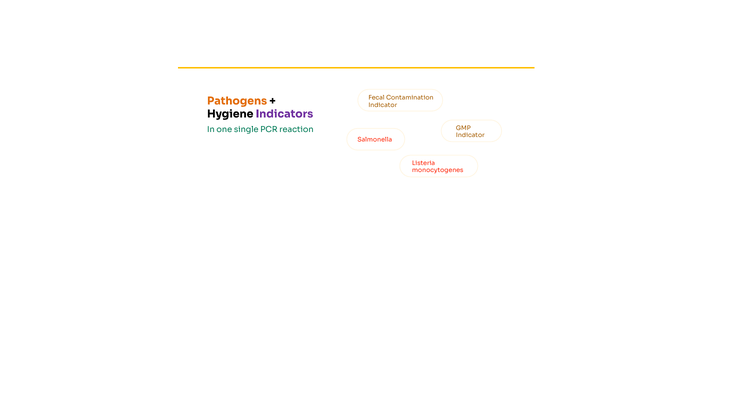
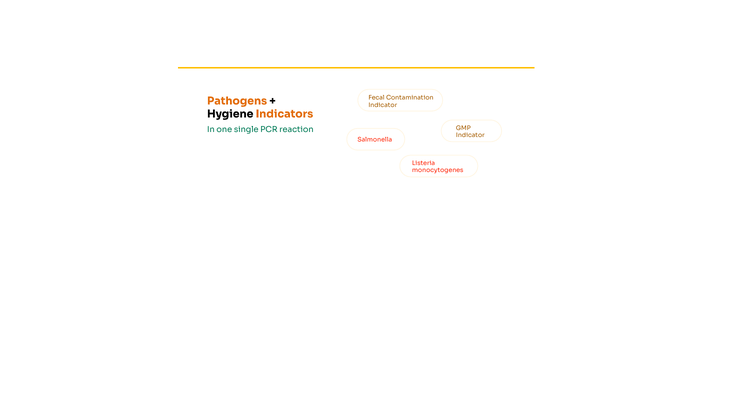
Indicators colour: purple -> orange
